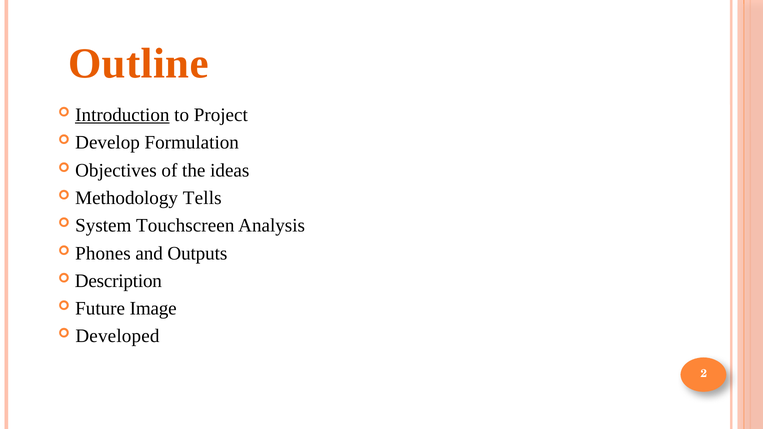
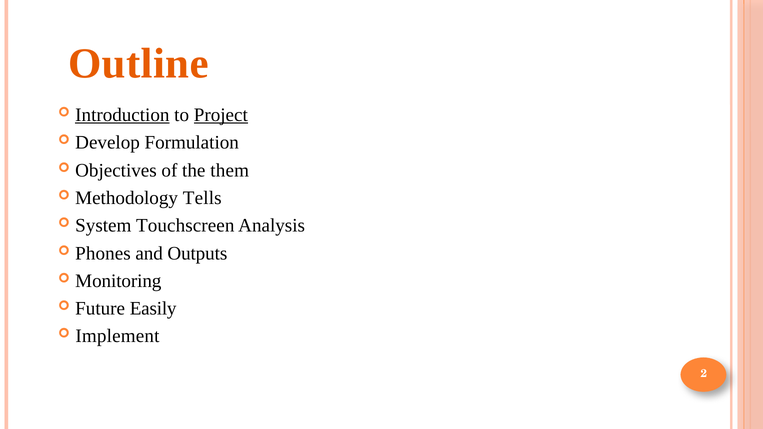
Project underline: none -> present
ideas: ideas -> them
Description: Description -> Monitoring
Image: Image -> Easily
Developed: Developed -> Implement
